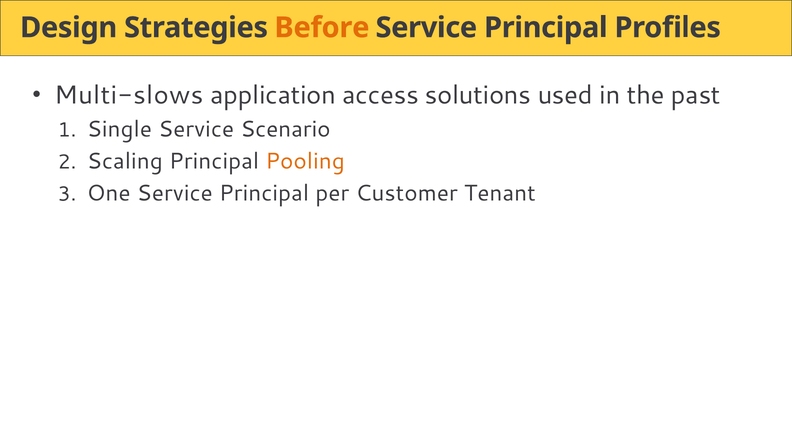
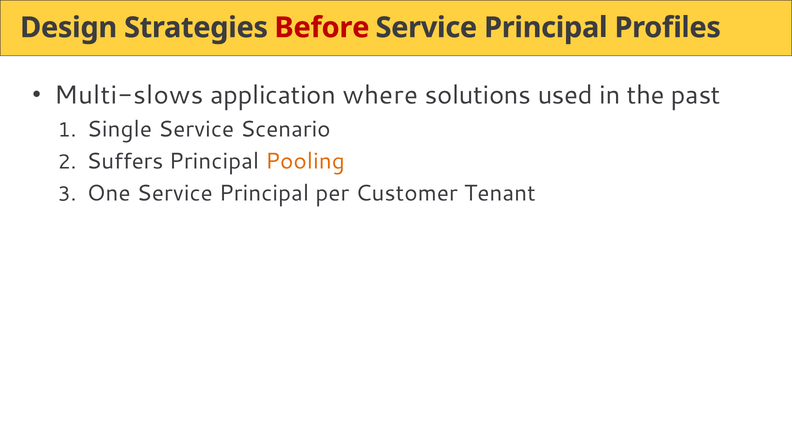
Before colour: orange -> red
access: access -> where
Scaling: Scaling -> Suffers
